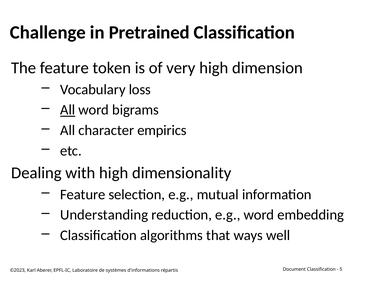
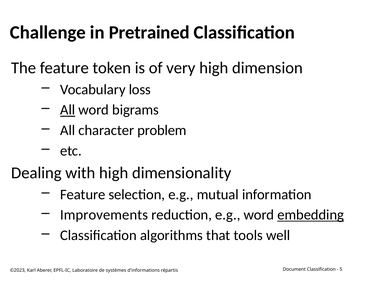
empirics: empirics -> problem
Understanding: Understanding -> Improvements
embedding underline: none -> present
ways: ways -> tools
